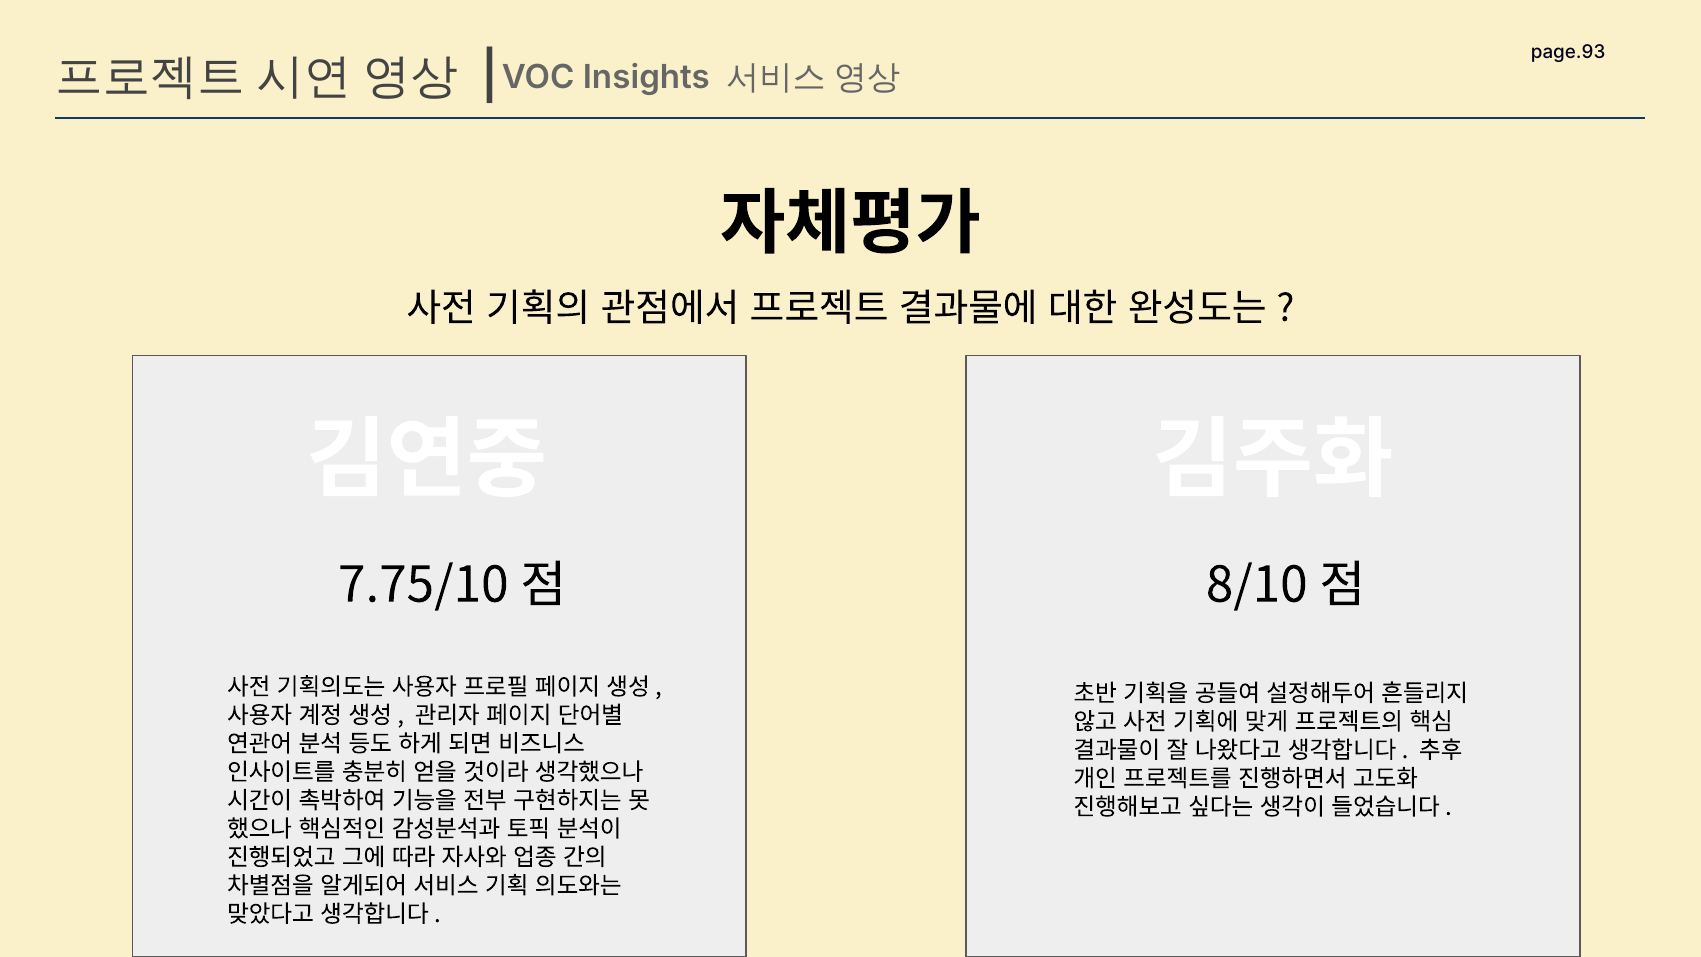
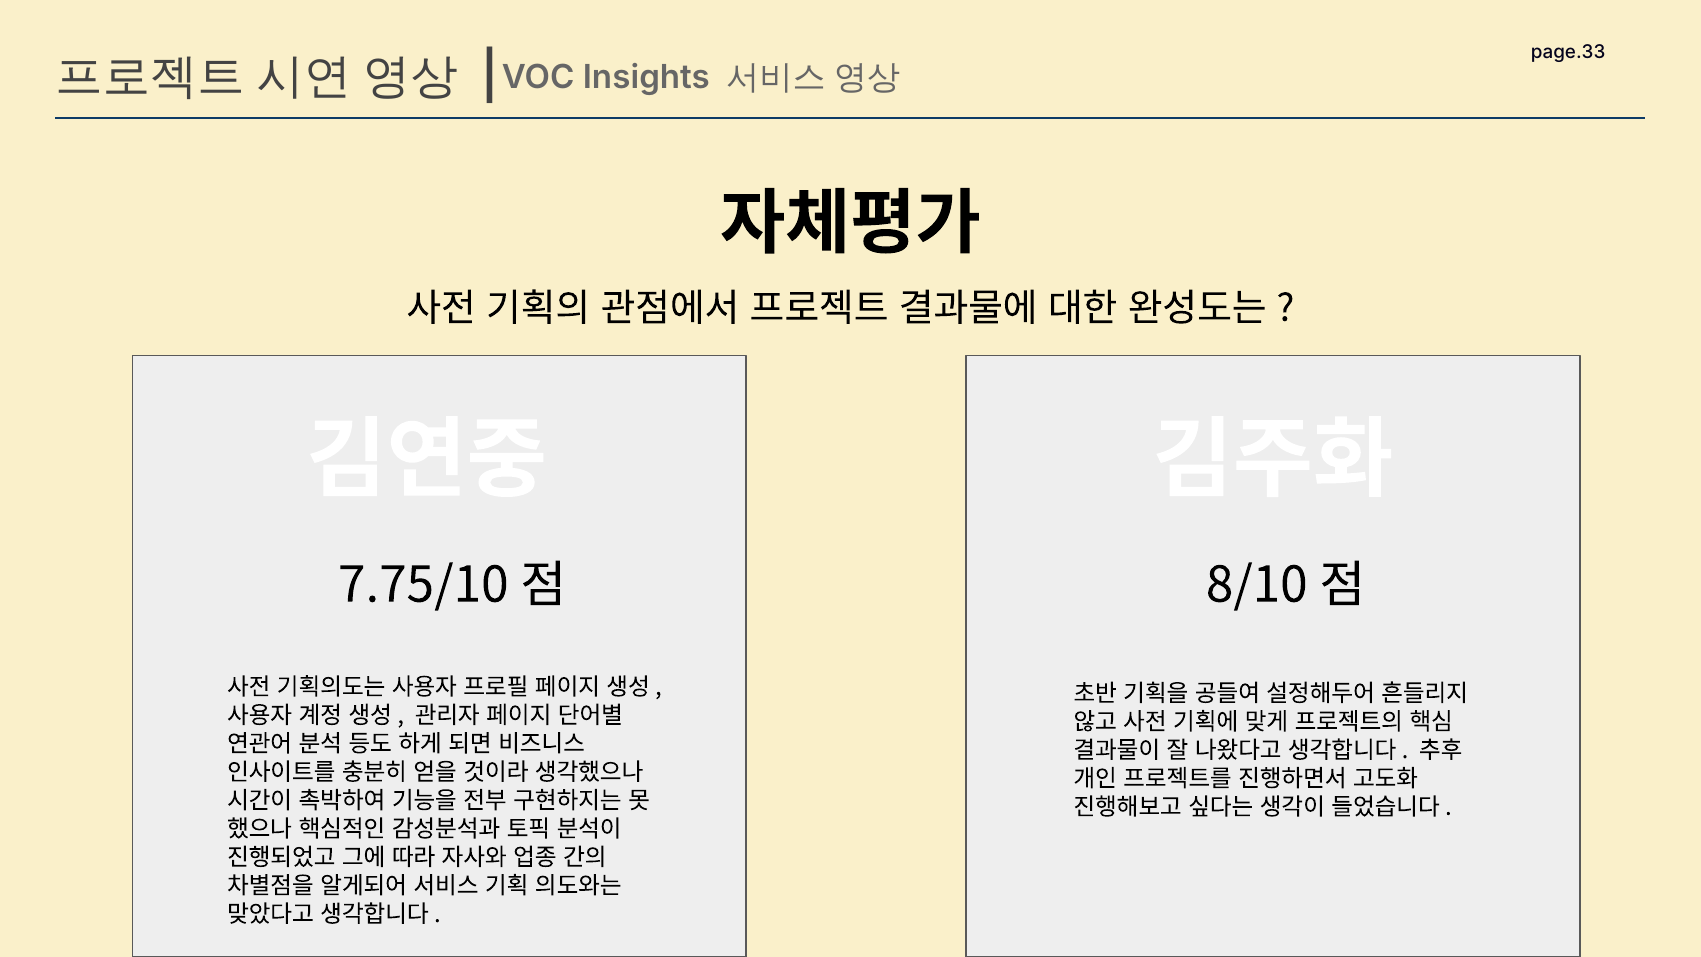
page.93: page.93 -> page.33
